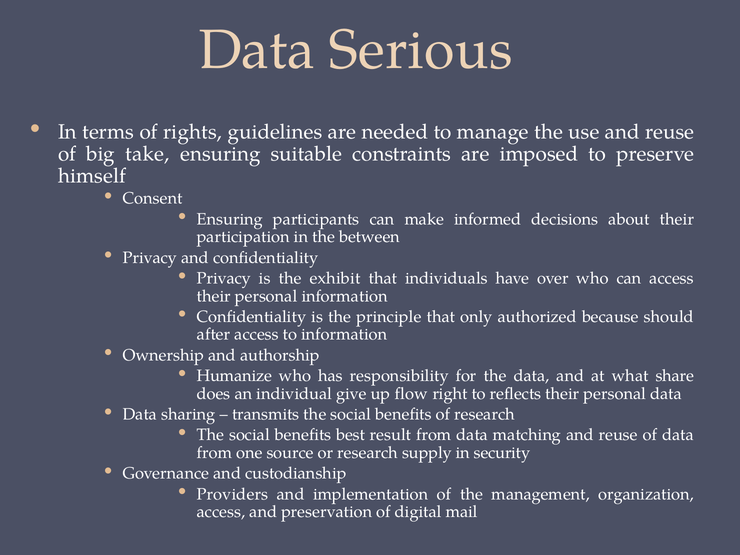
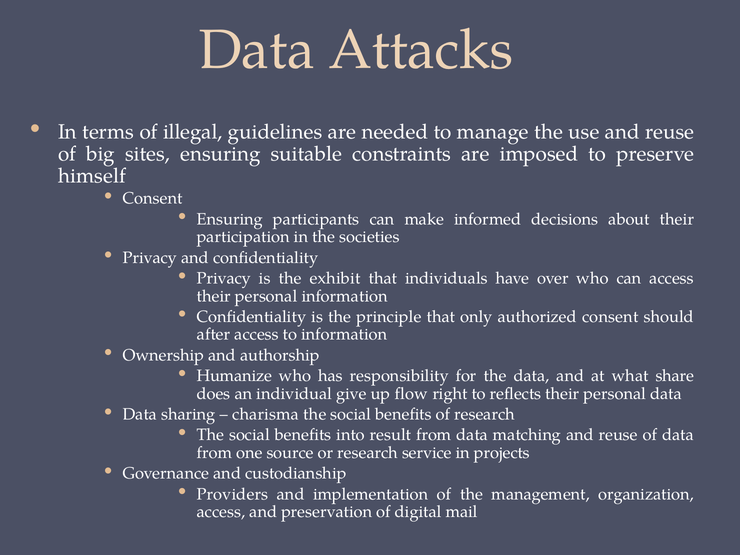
Serious: Serious -> Attacks
rights: rights -> illegal
take: take -> sites
between: between -> societies
authorized because: because -> consent
transmits: transmits -> charisma
best: best -> into
supply: supply -> service
security: security -> projects
